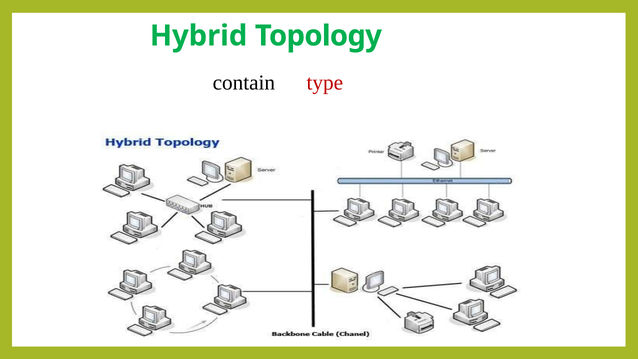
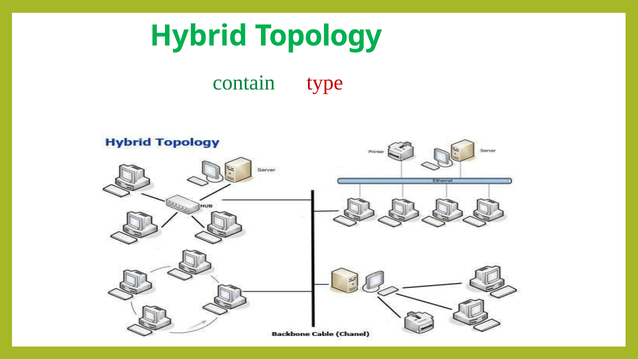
contain colour: black -> green
